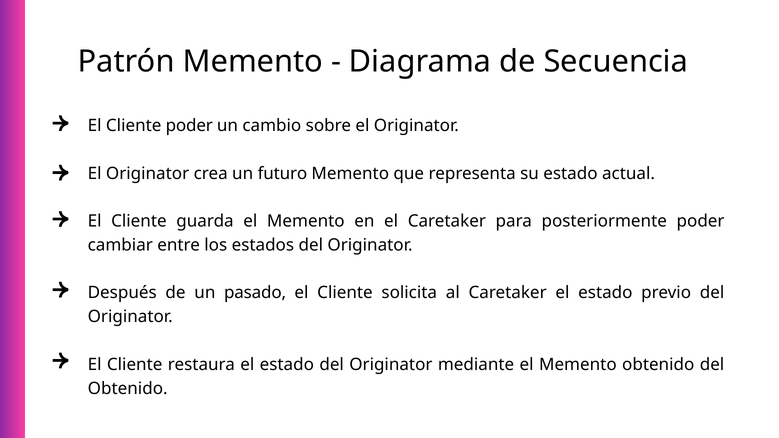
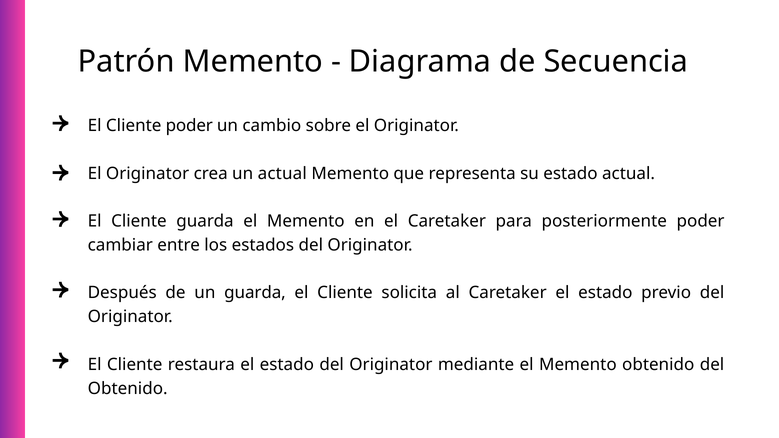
un futuro: futuro -> actual
un pasado: pasado -> guarda
